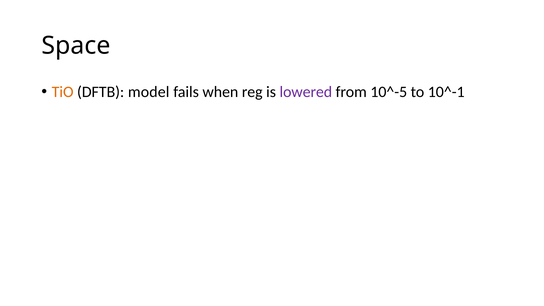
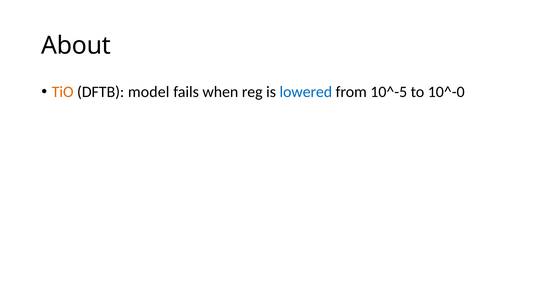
Space: Space -> About
lowered colour: purple -> blue
10^-1: 10^-1 -> 10^-0
